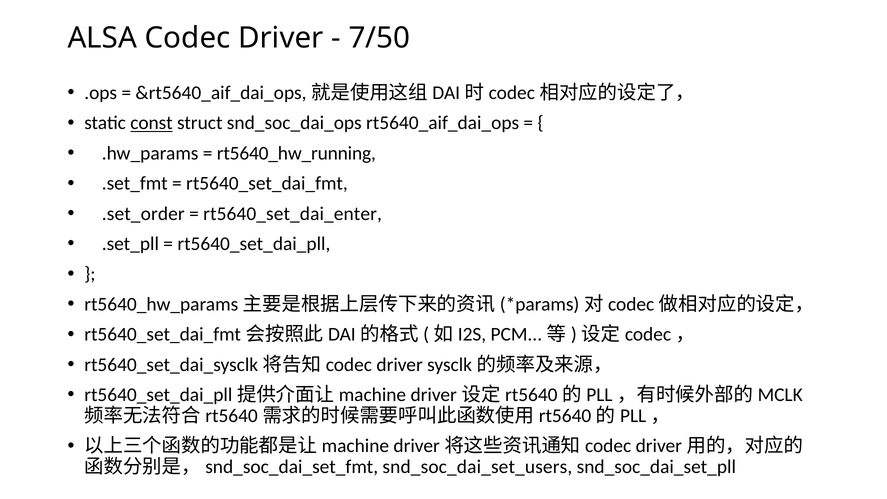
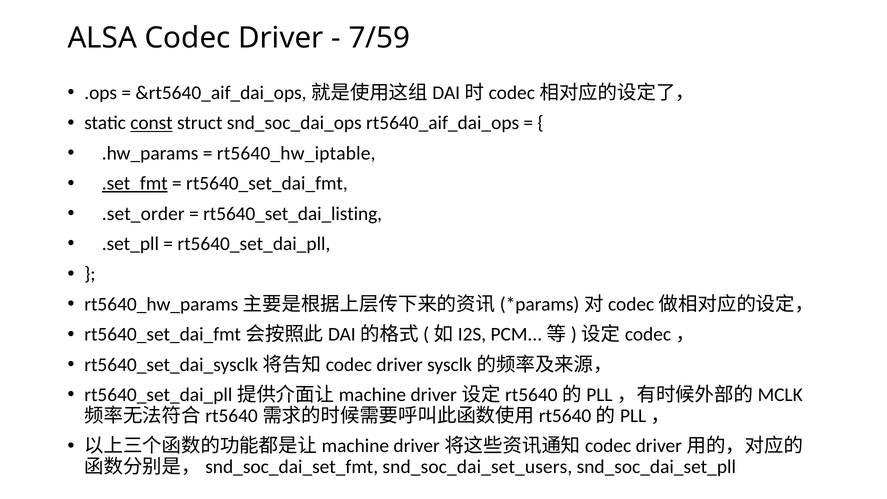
7/50: 7/50 -> 7/59
rt5640_hw_running: rt5640_hw_running -> rt5640_hw_iptable
.set_fmt underline: none -> present
rt5640_set_dai_enter: rt5640_set_dai_enter -> rt5640_set_dai_listing
